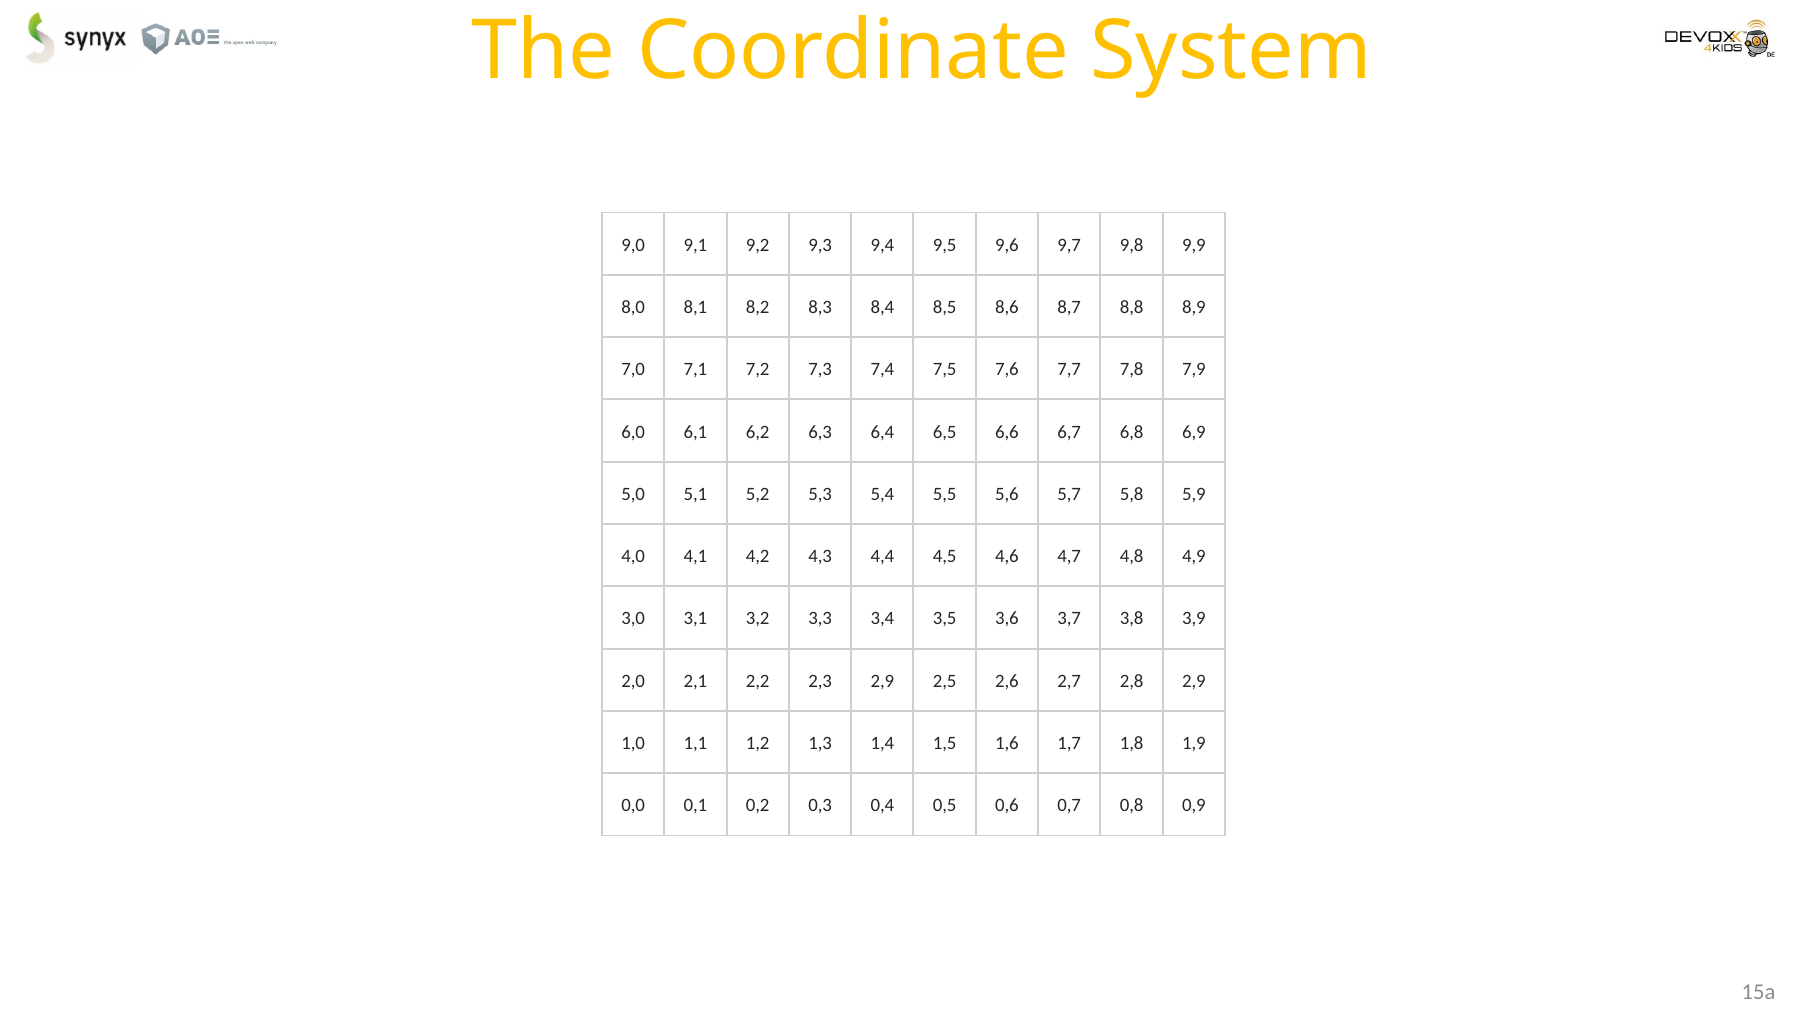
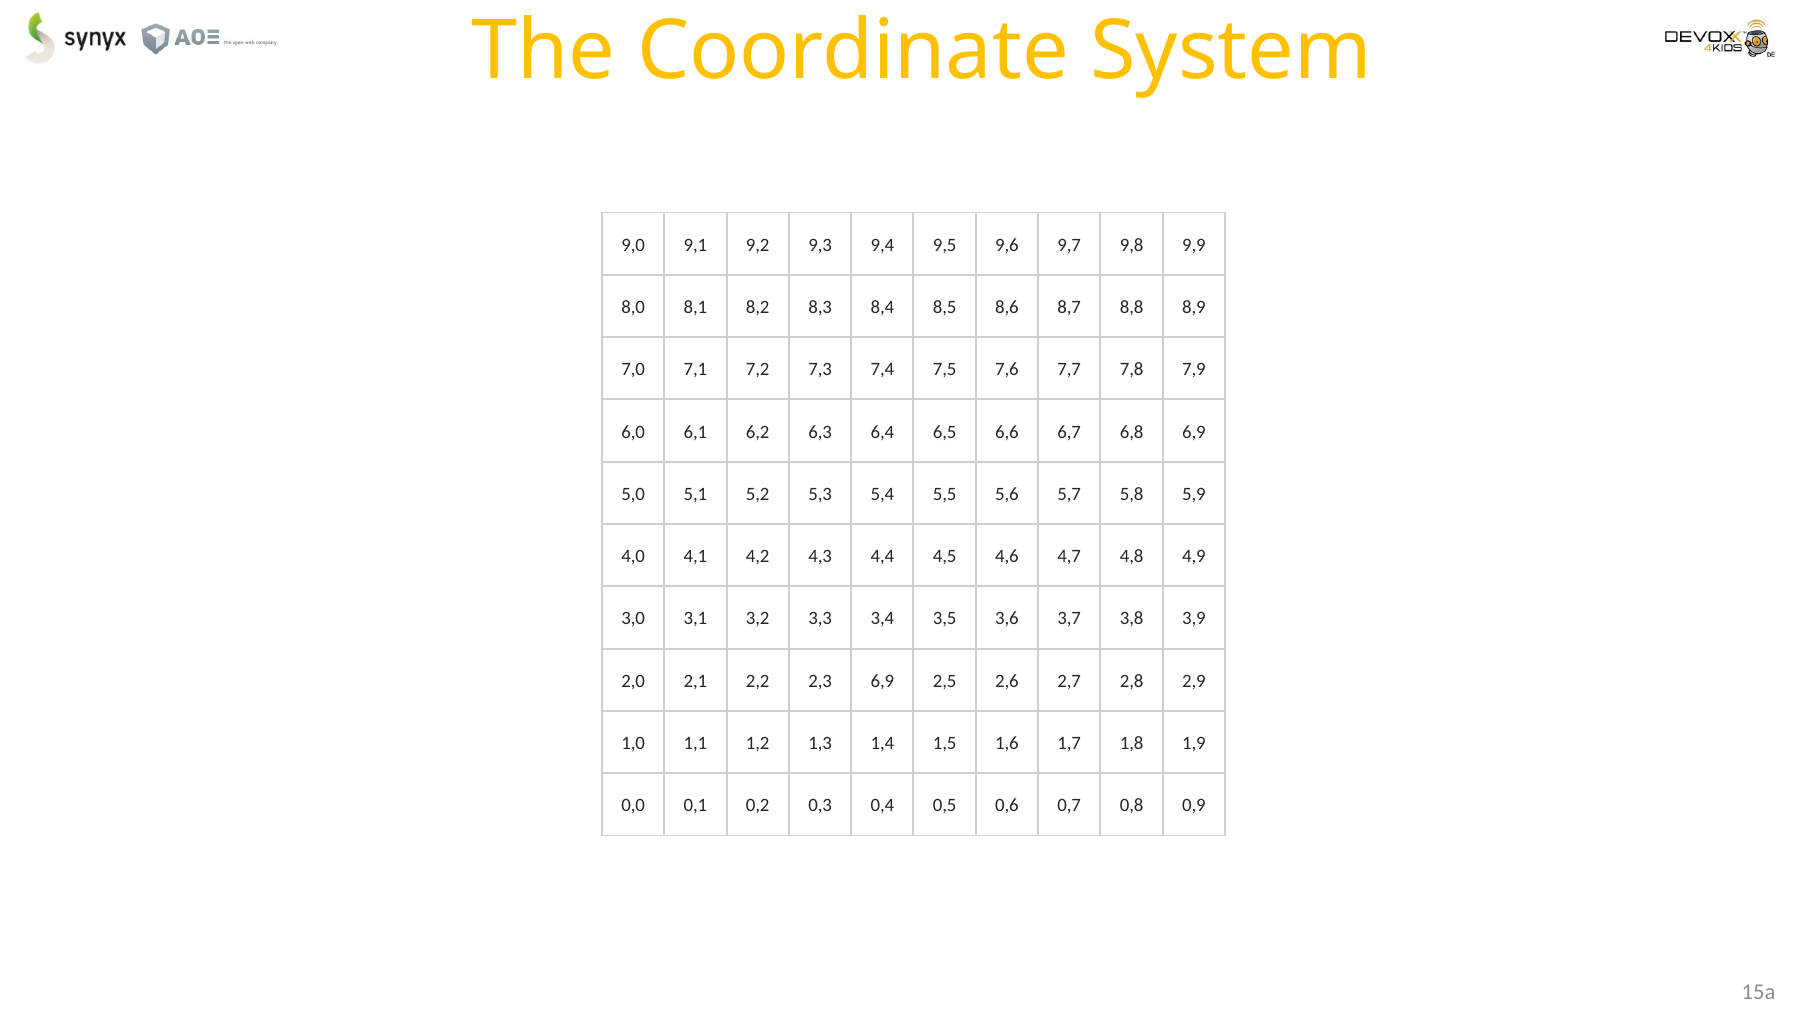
2,3 2,9: 2,9 -> 6,9
